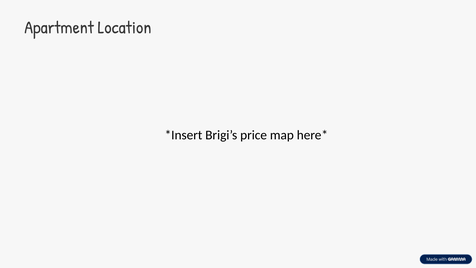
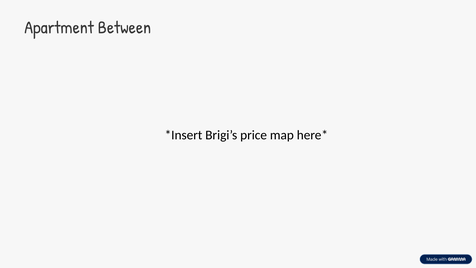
Location: Location -> Between
